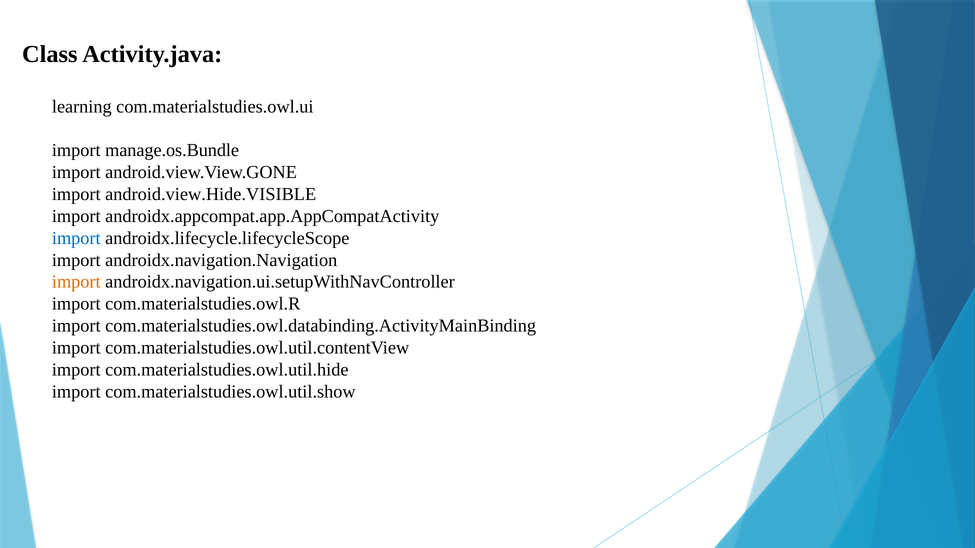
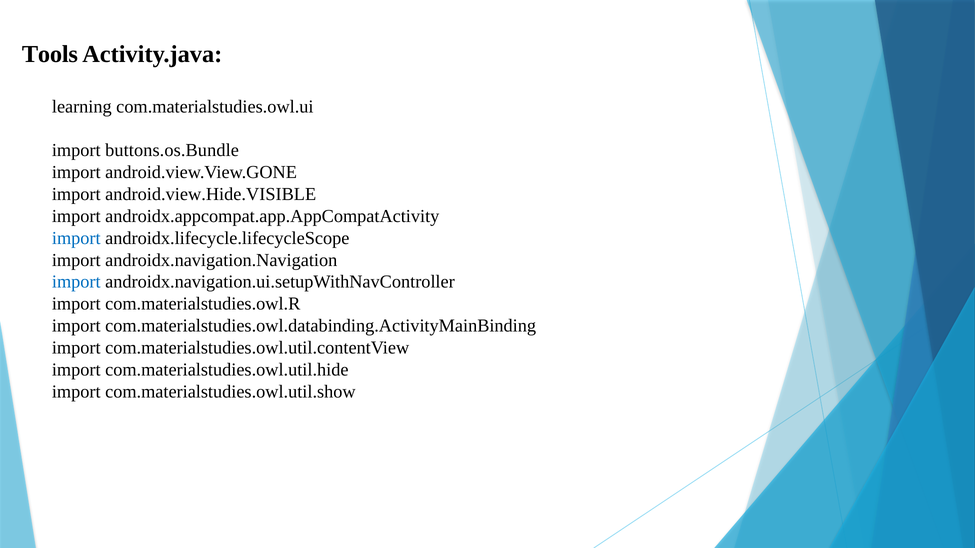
Class: Class -> Tools
manage.os.Bundle: manage.os.Bundle -> buttons.os.Bundle
import at (76, 282) colour: orange -> blue
